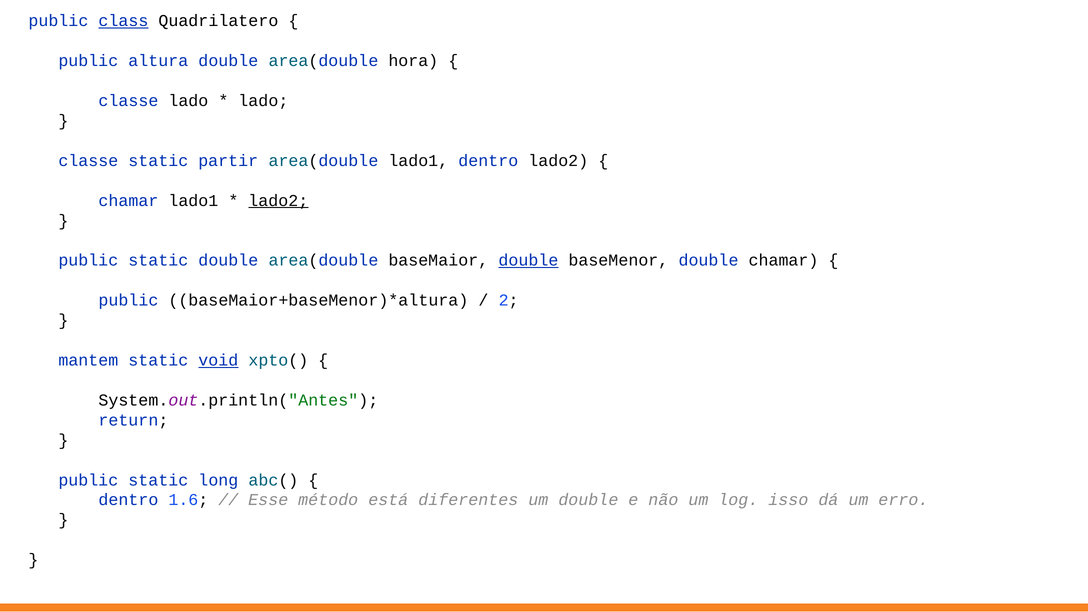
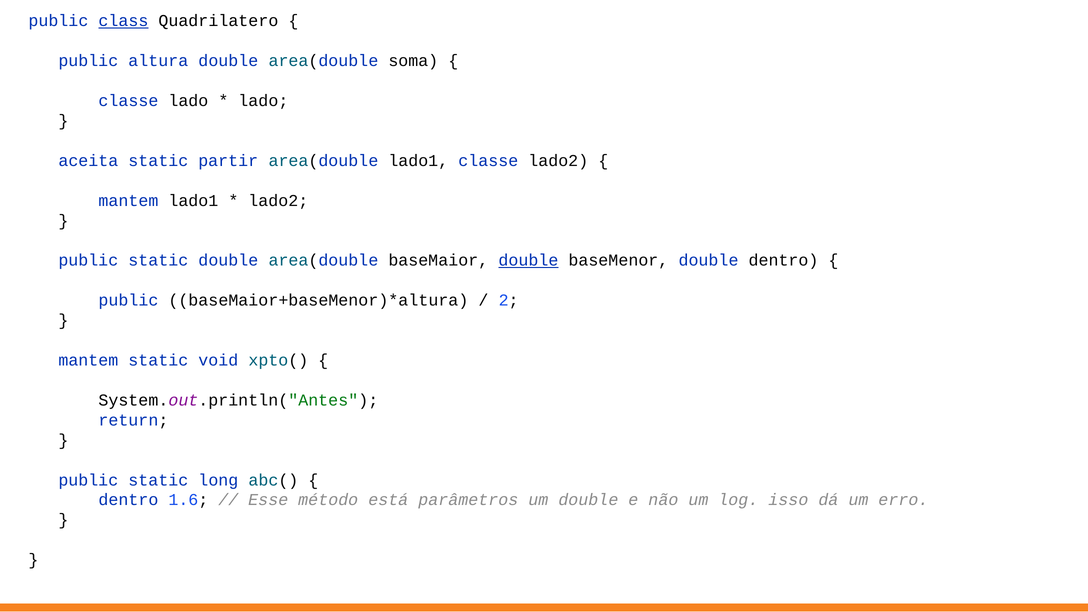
hora: hora -> soma
classe at (88, 161): classe -> aceita
lado1 dentro: dentro -> classe
chamar at (128, 201): chamar -> mantem
lado2 at (278, 201) underline: present -> none
double chamar: chamar -> dentro
void underline: present -> none
diferentes: diferentes -> parâmetros
